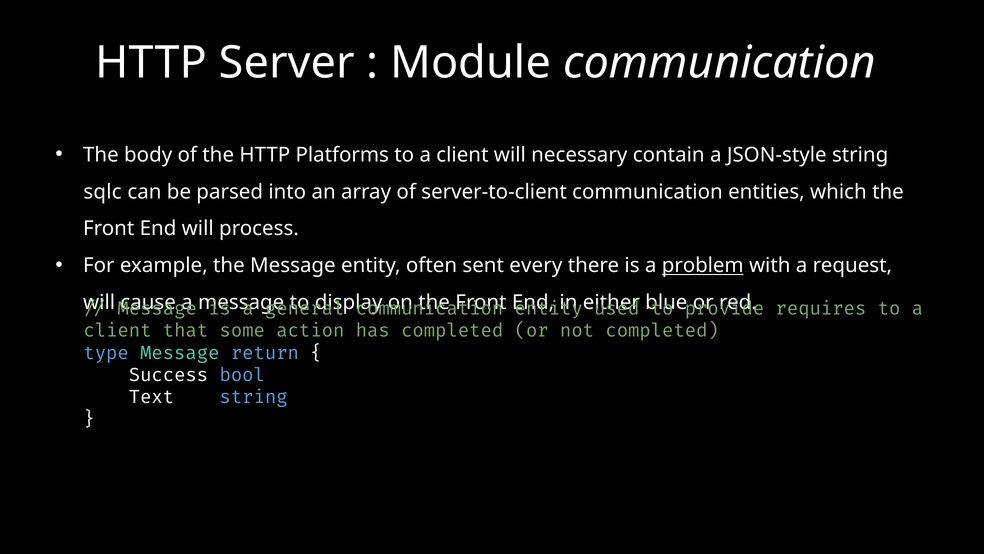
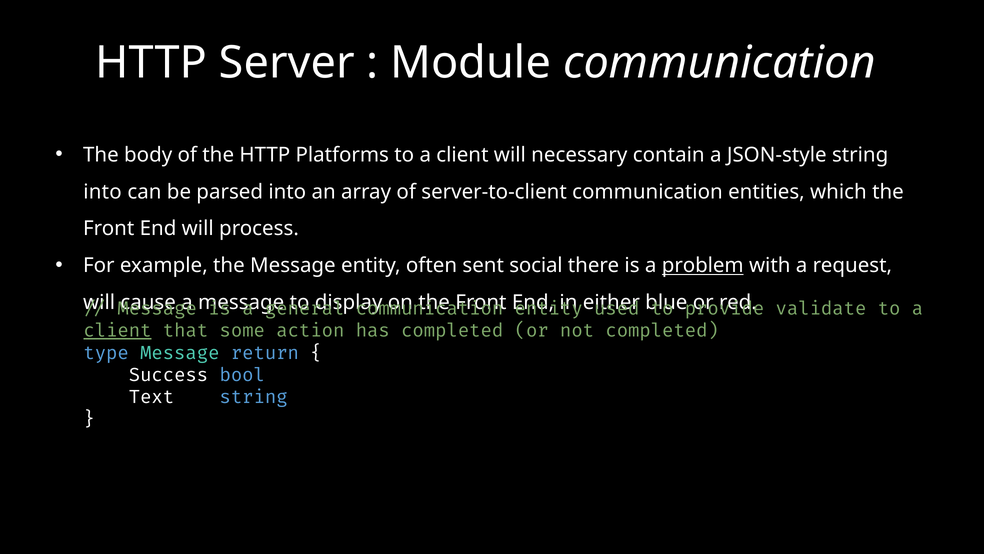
sqlc at (103, 192): sqlc -> into
every: every -> social
requires: requires -> validate
client at (117, 330) underline: none -> present
